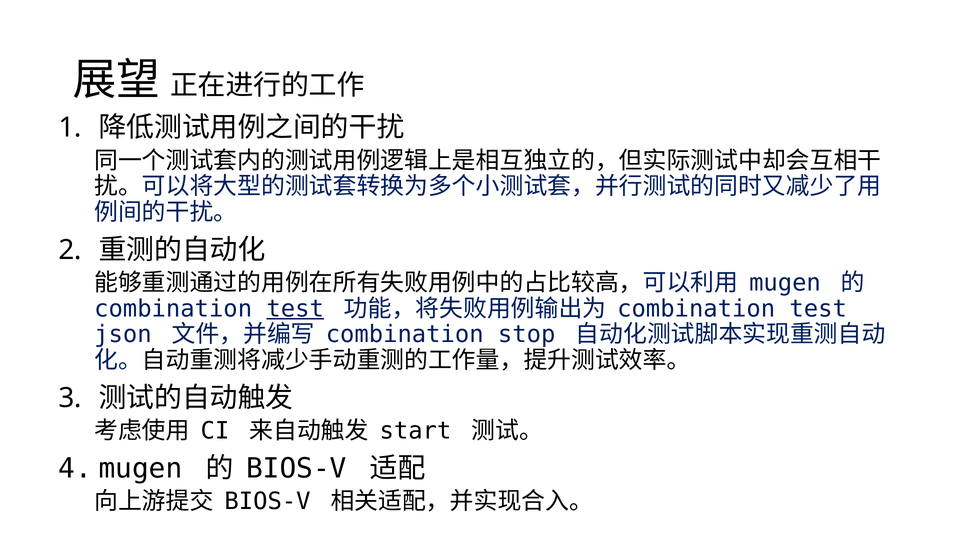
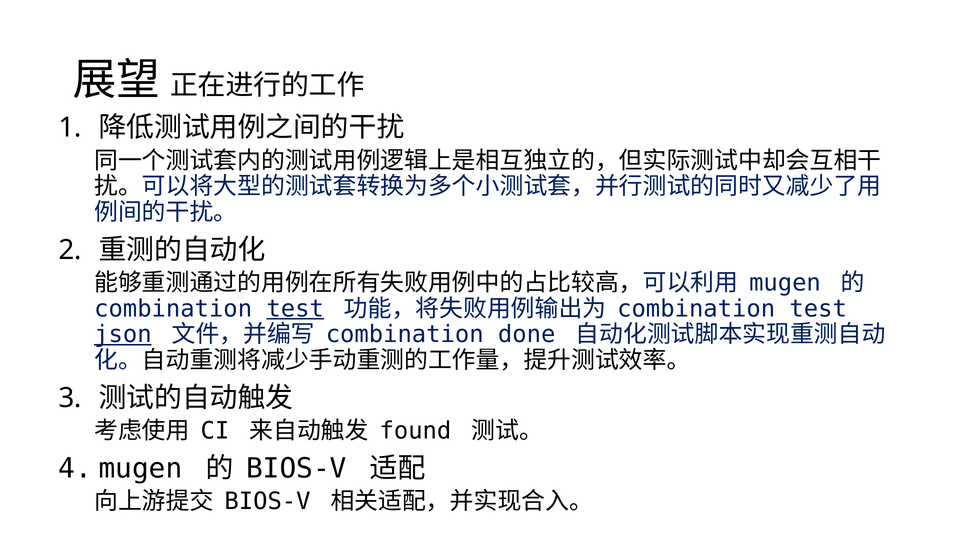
json underline: none -> present
stop: stop -> done
start: start -> found
